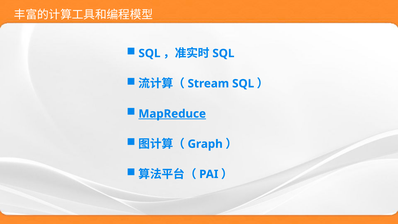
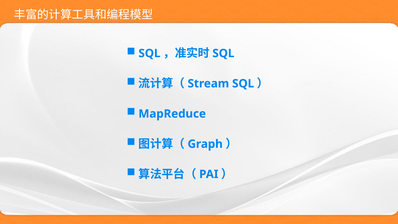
MapReduce underline: present -> none
